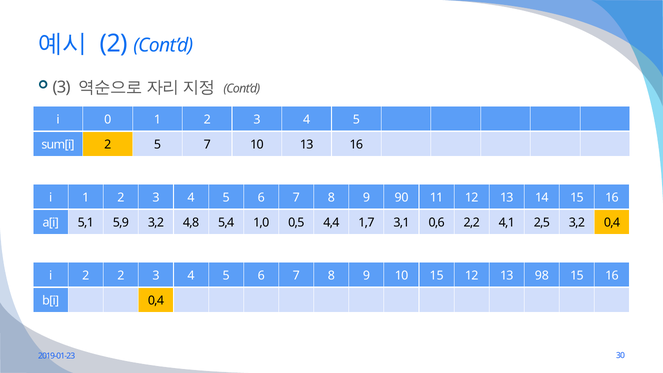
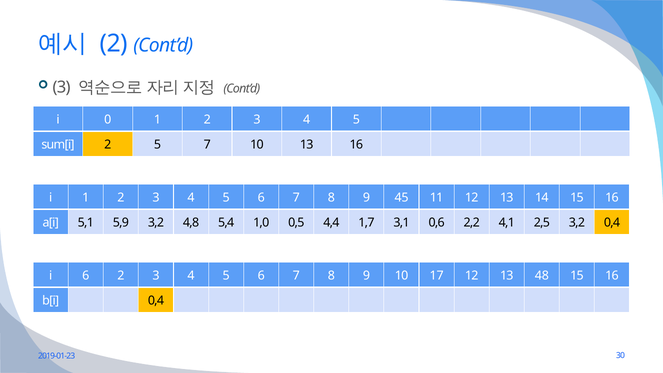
90: 90 -> 45
i 2: 2 -> 6
10 15: 15 -> 17
98: 98 -> 48
